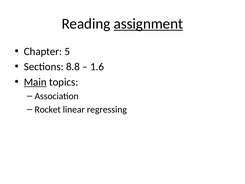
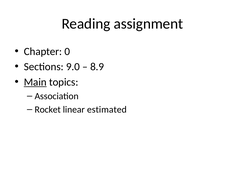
assignment underline: present -> none
5: 5 -> 0
8.8: 8.8 -> 9.0
1.6: 1.6 -> 8.9
regressing: regressing -> estimated
